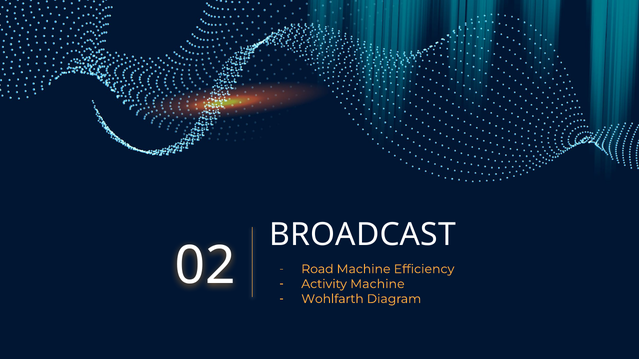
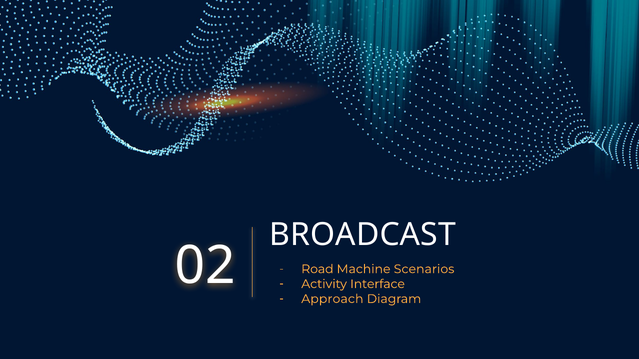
Efficiency: Efficiency -> Scenarios
Activity Machine: Machine -> Interface
Wohlfarth: Wohlfarth -> Approach
